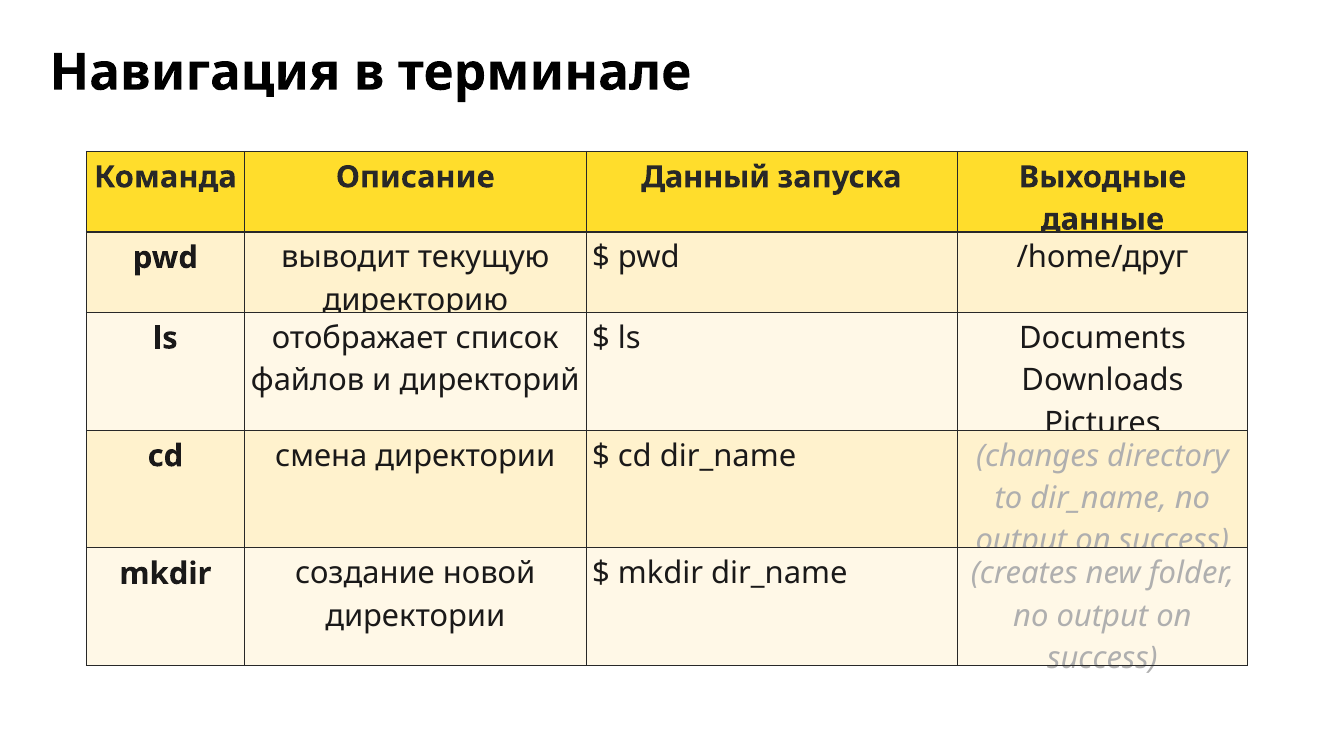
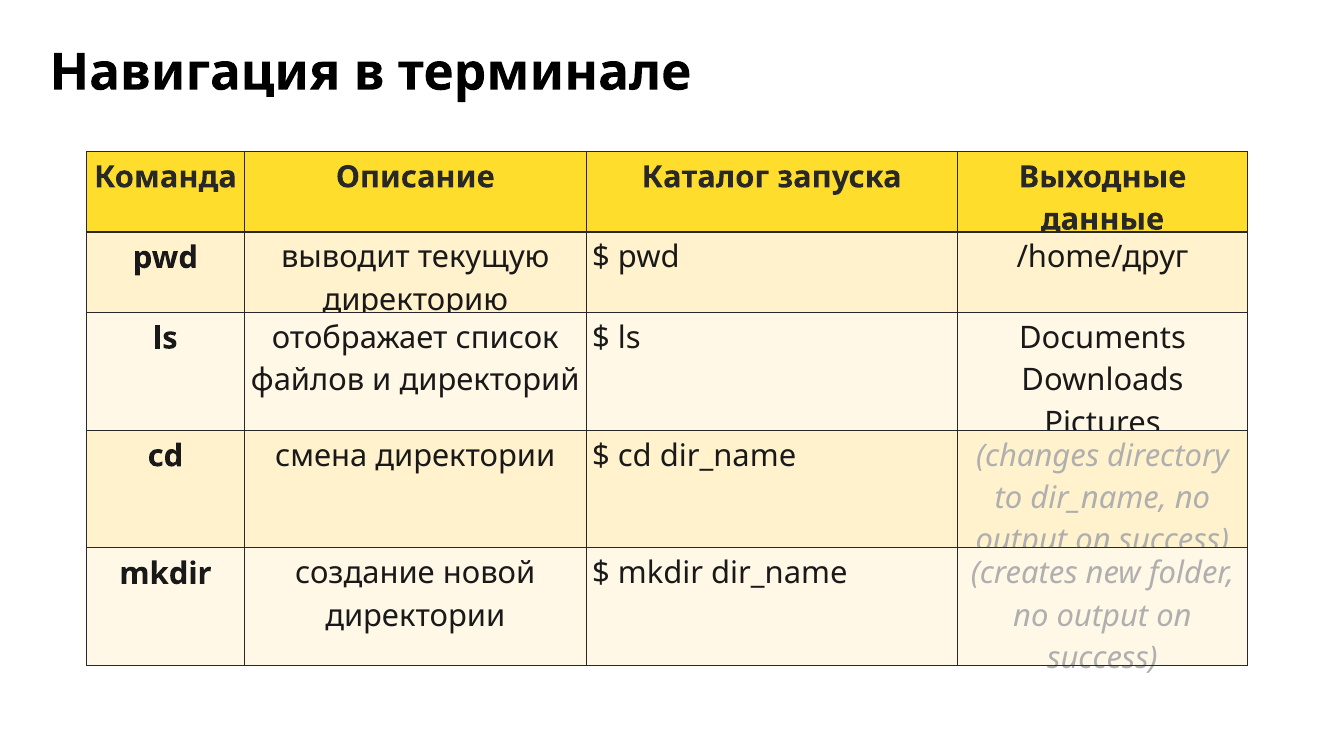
Данный: Данный -> Каталог
